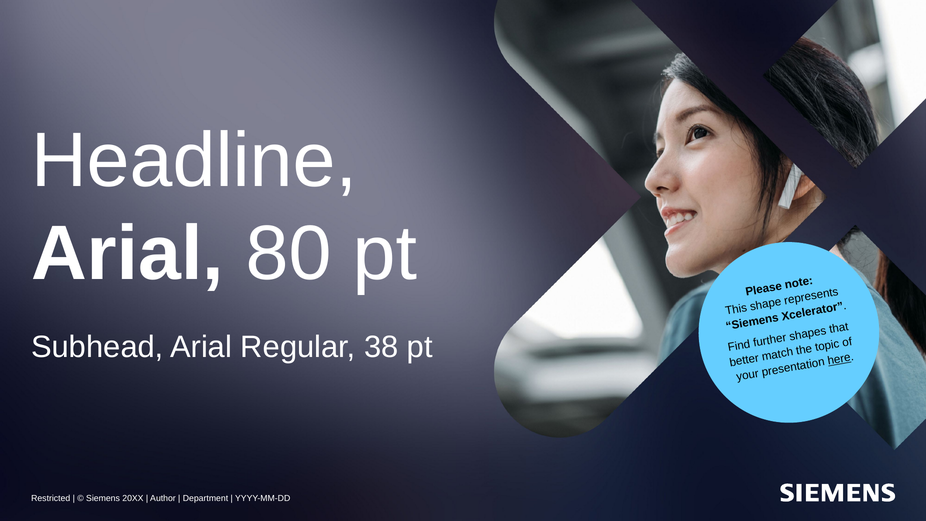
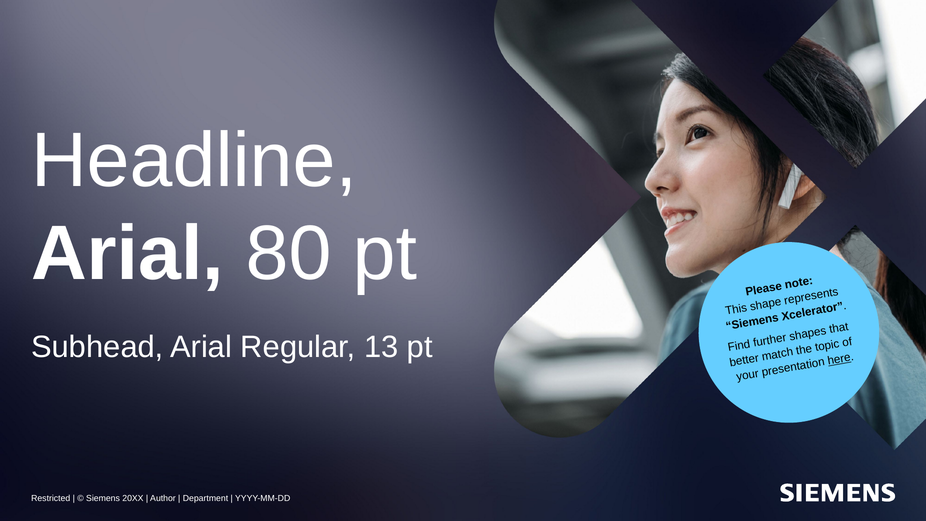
38: 38 -> 13
